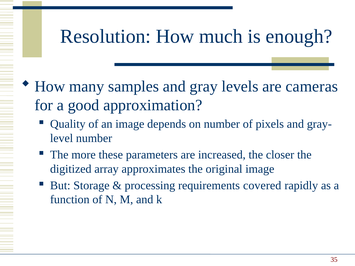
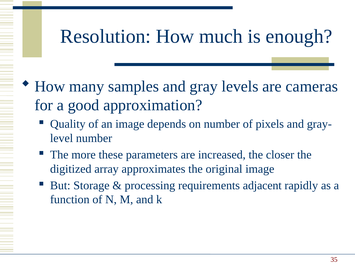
covered: covered -> adjacent
